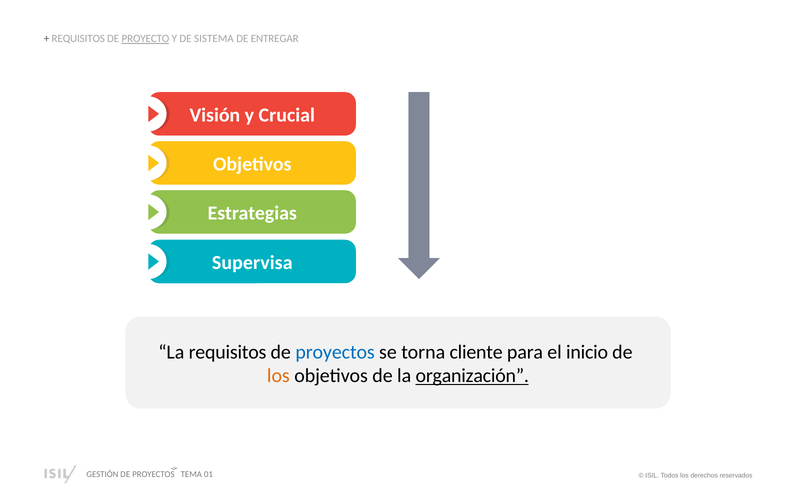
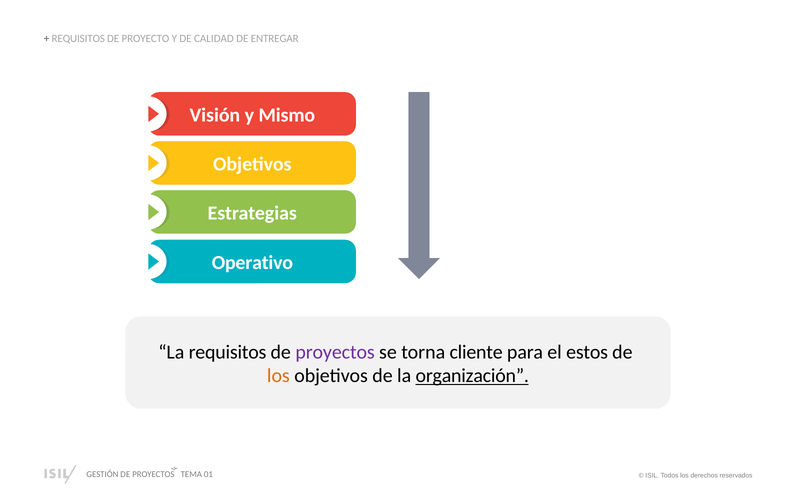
PROYECTO underline: present -> none
SISTEMA: SISTEMA -> CALIDAD
Crucial: Crucial -> Mismo
Supervisa: Supervisa -> Operativo
proyectos at (335, 352) colour: blue -> purple
inicio: inicio -> estos
